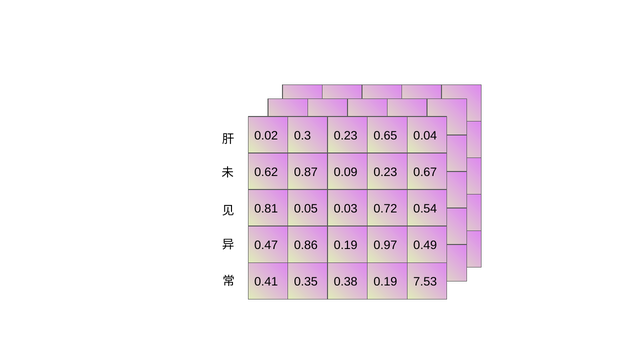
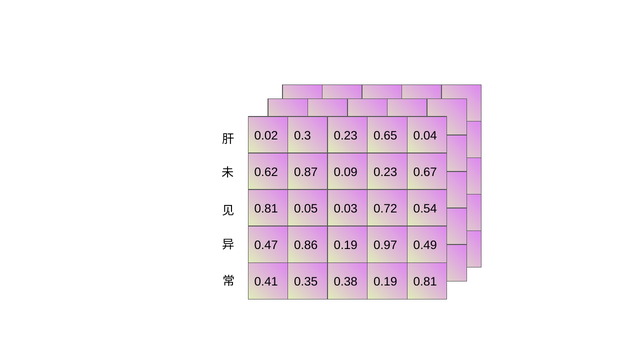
7.53 at (425, 282): 7.53 -> 0.81
